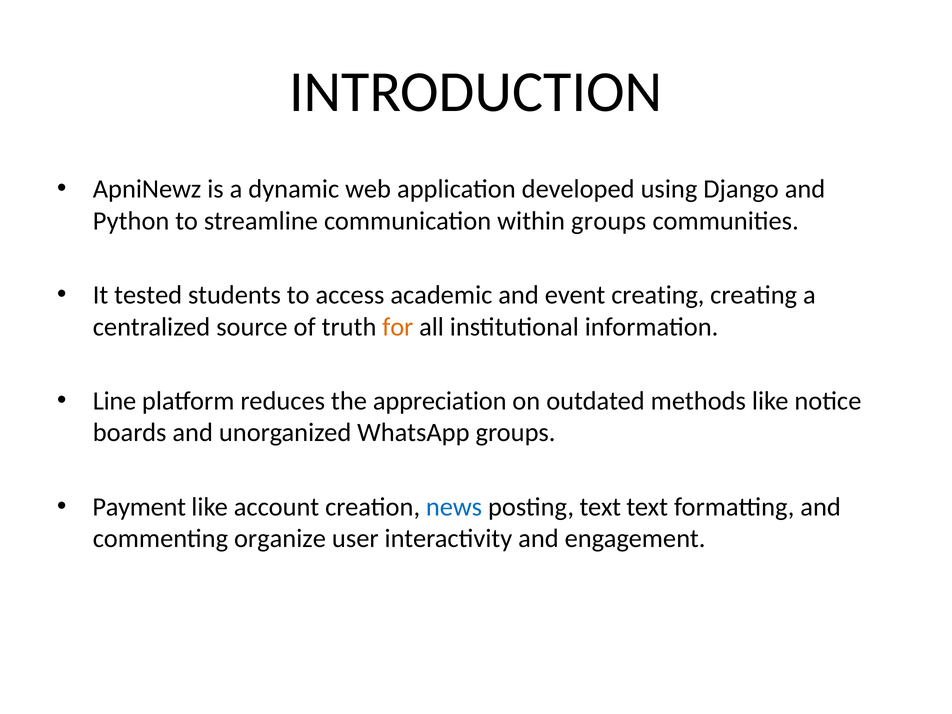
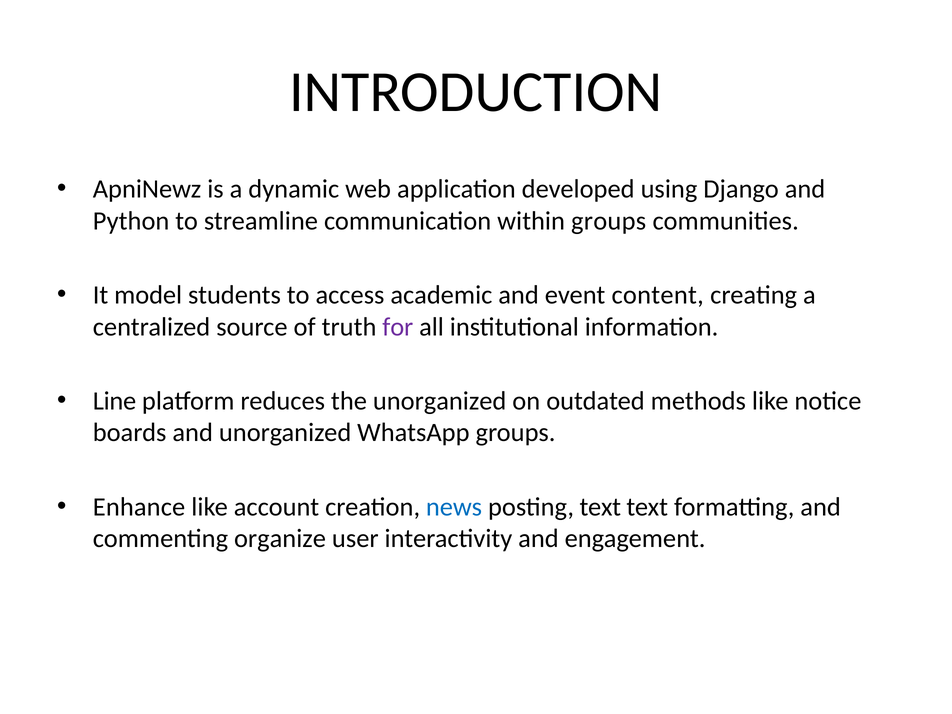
tested: tested -> model
event creating: creating -> content
for colour: orange -> purple
the appreciation: appreciation -> unorganized
Payment: Payment -> Enhance
